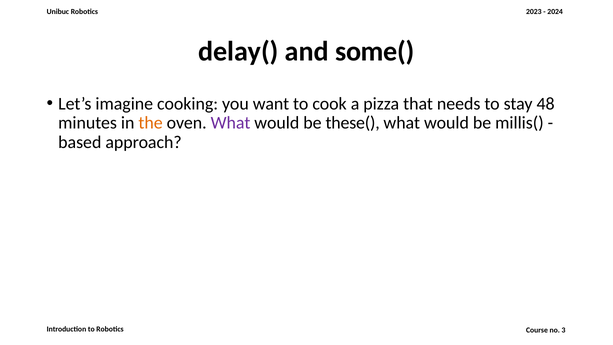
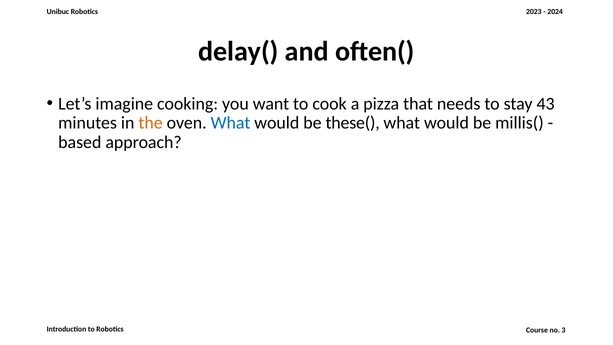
some(: some( -> often(
48: 48 -> 43
What at (231, 123) colour: purple -> blue
